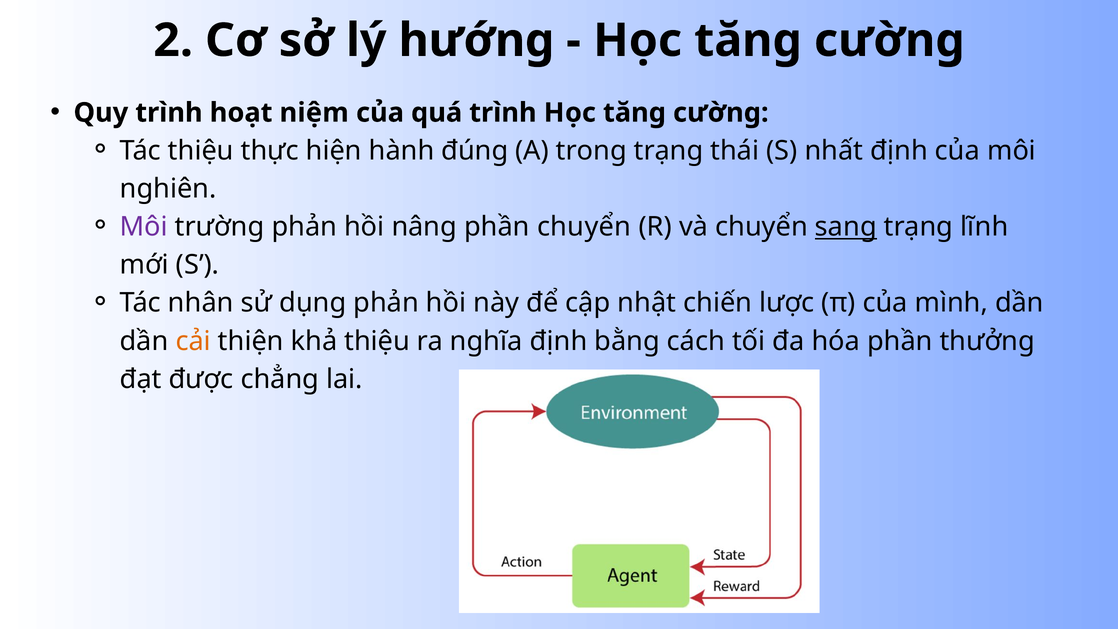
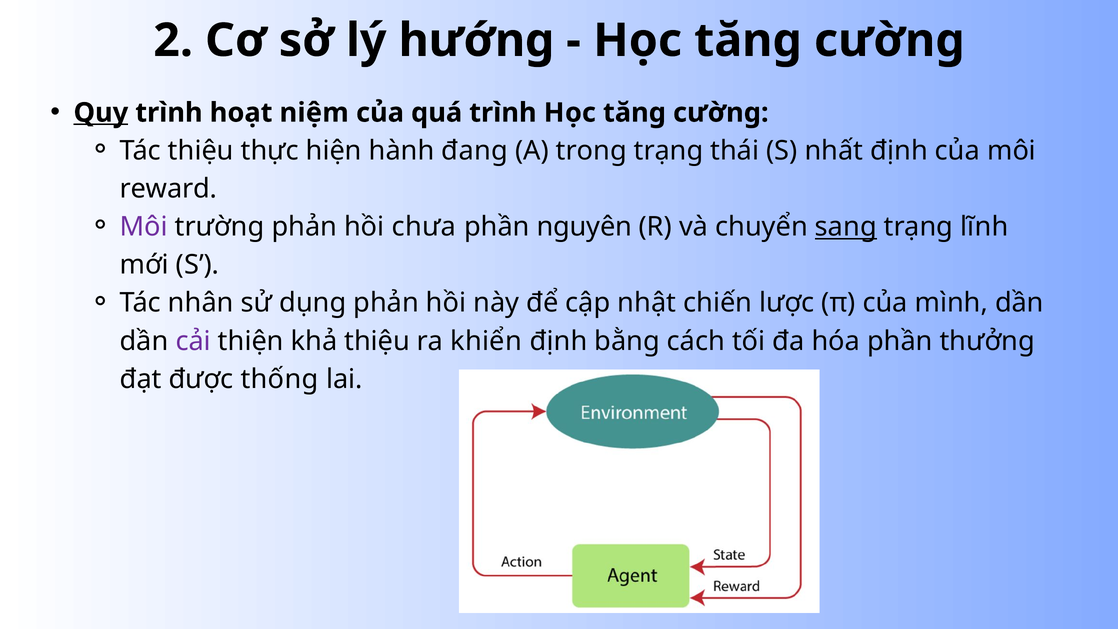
Quy underline: none -> present
đúng: đúng -> đang
nghiên: nghiên -> reward
nâng: nâng -> chưa
phần chuyển: chuyển -> nguyên
cải colour: orange -> purple
nghĩa: nghĩa -> khiển
chẳng: chẳng -> thống
